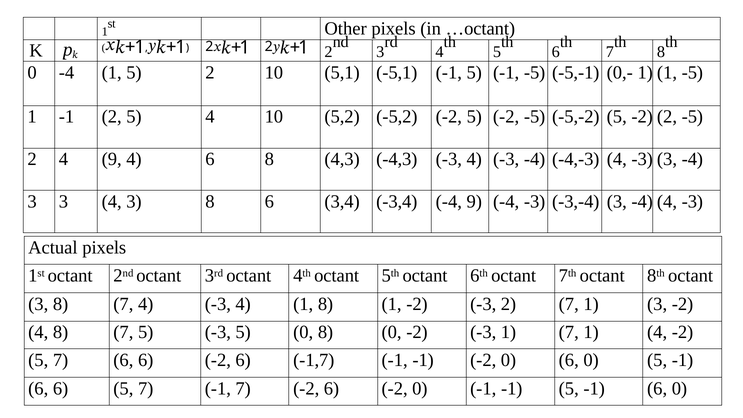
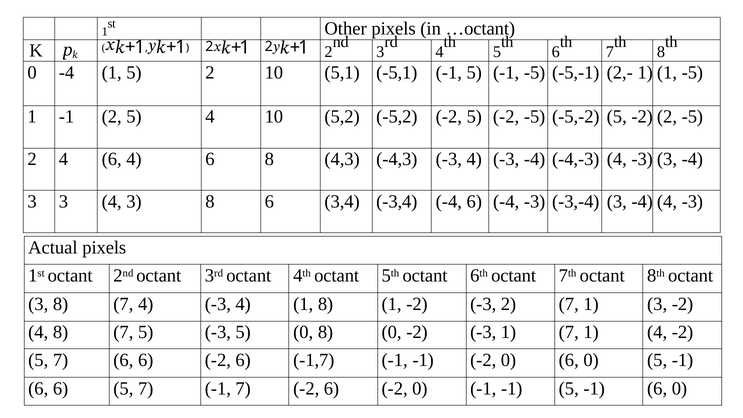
0,-: 0,- -> 2,-
2 4 9: 9 -> 6
-4 9: 9 -> 6
